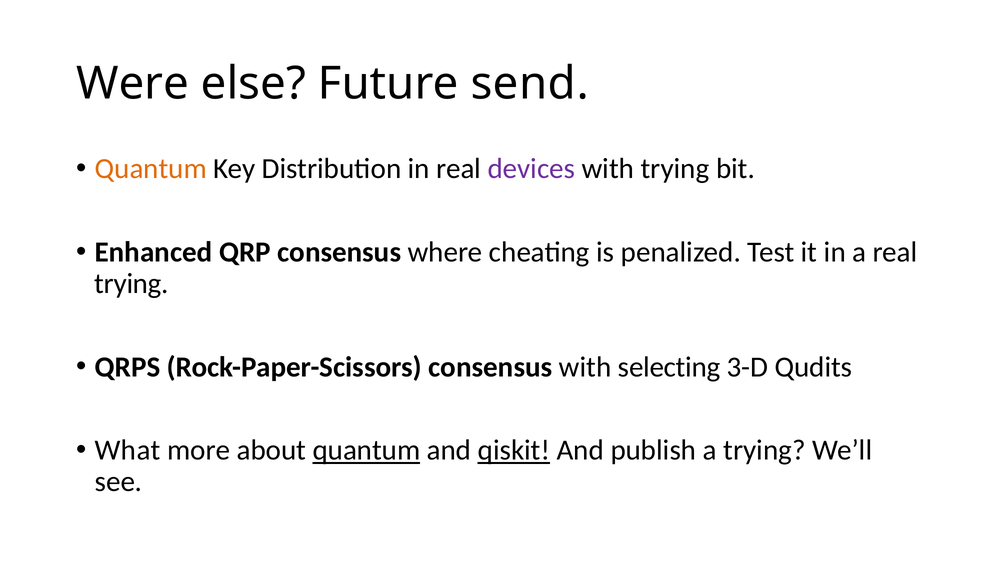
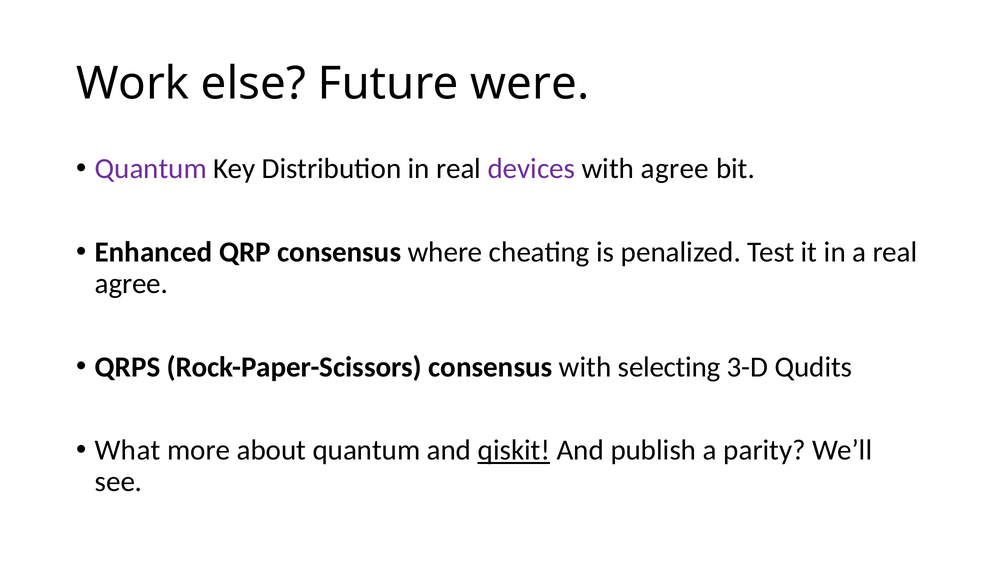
Were: Were -> Work
send: send -> were
Quantum at (151, 169) colour: orange -> purple
with trying: trying -> agree
trying at (132, 284): trying -> agree
quantum at (366, 451) underline: present -> none
a trying: trying -> parity
